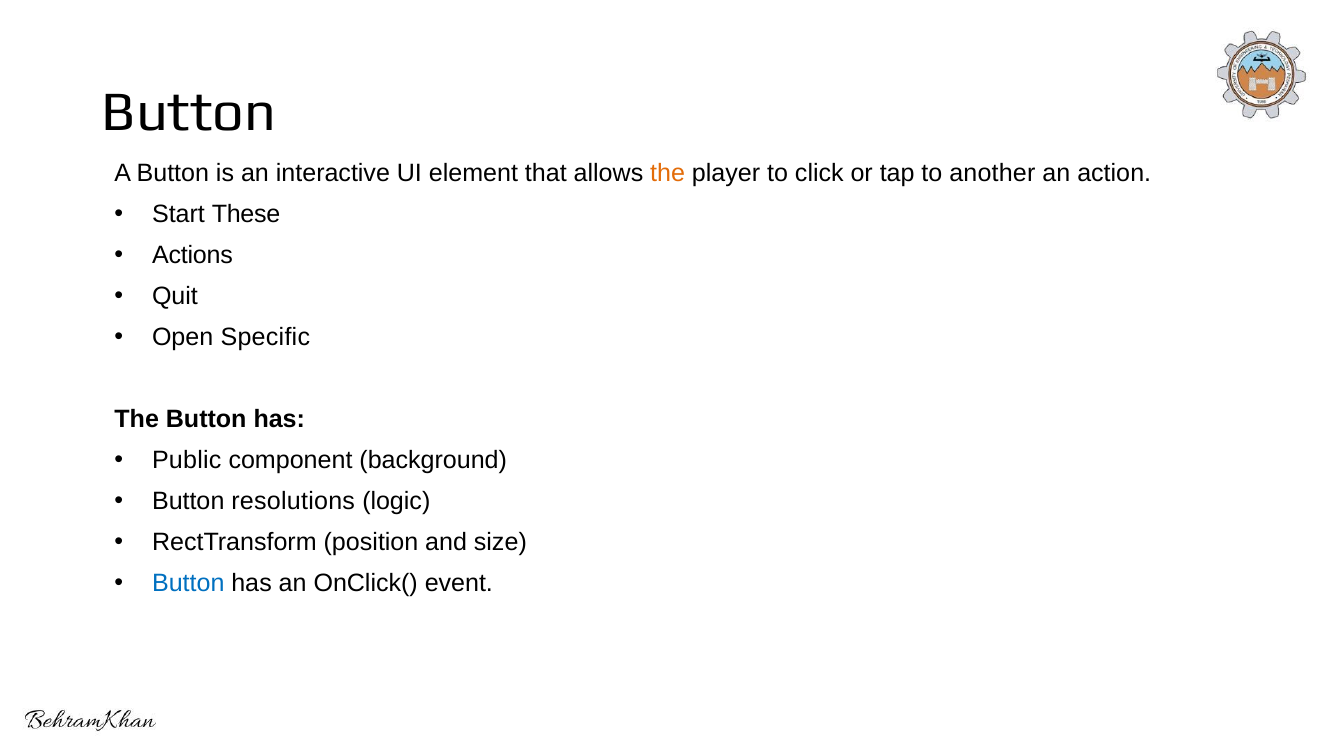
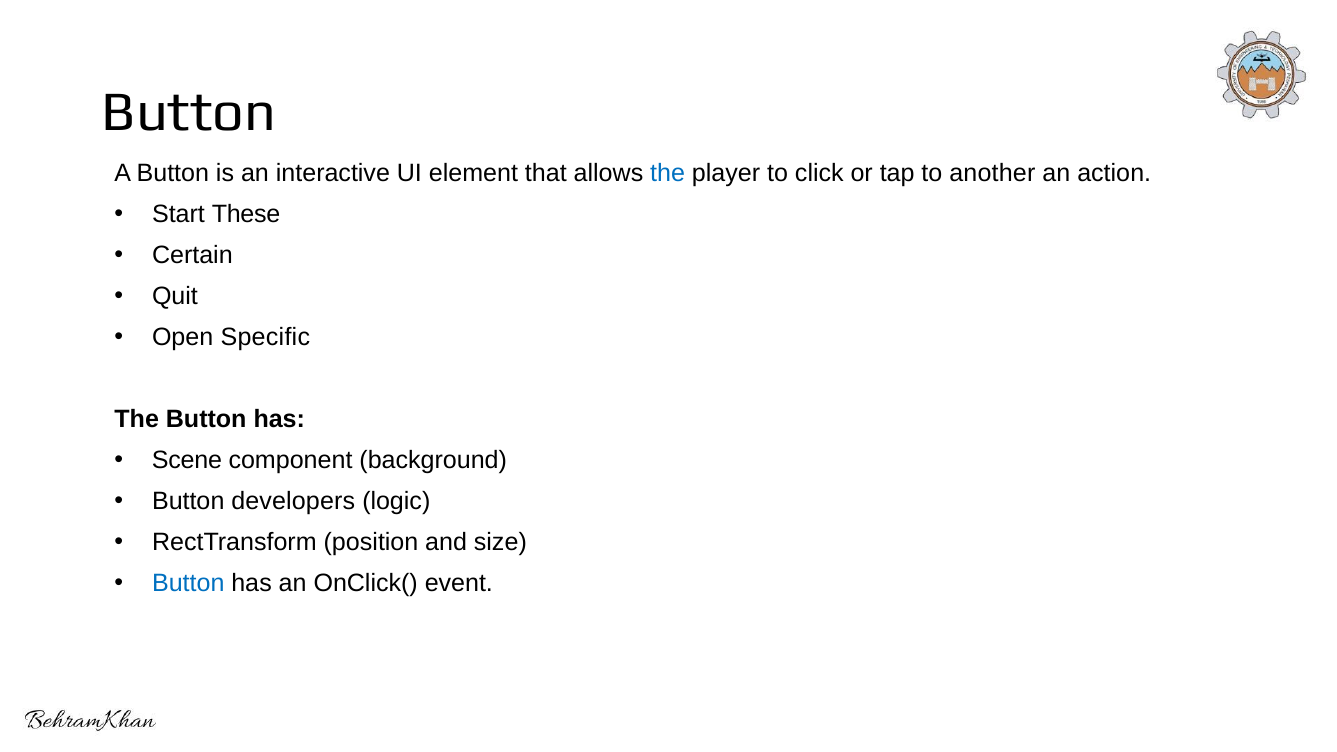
the at (668, 174) colour: orange -> blue
Actions: Actions -> Certain
Public: Public -> Scene
resolutions: resolutions -> developers
